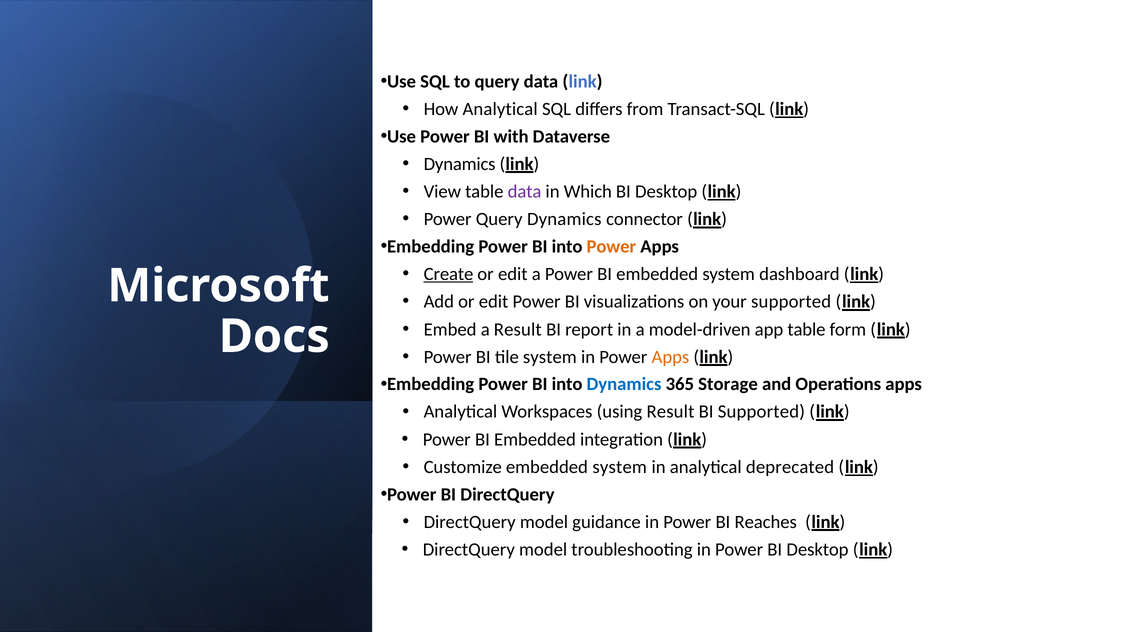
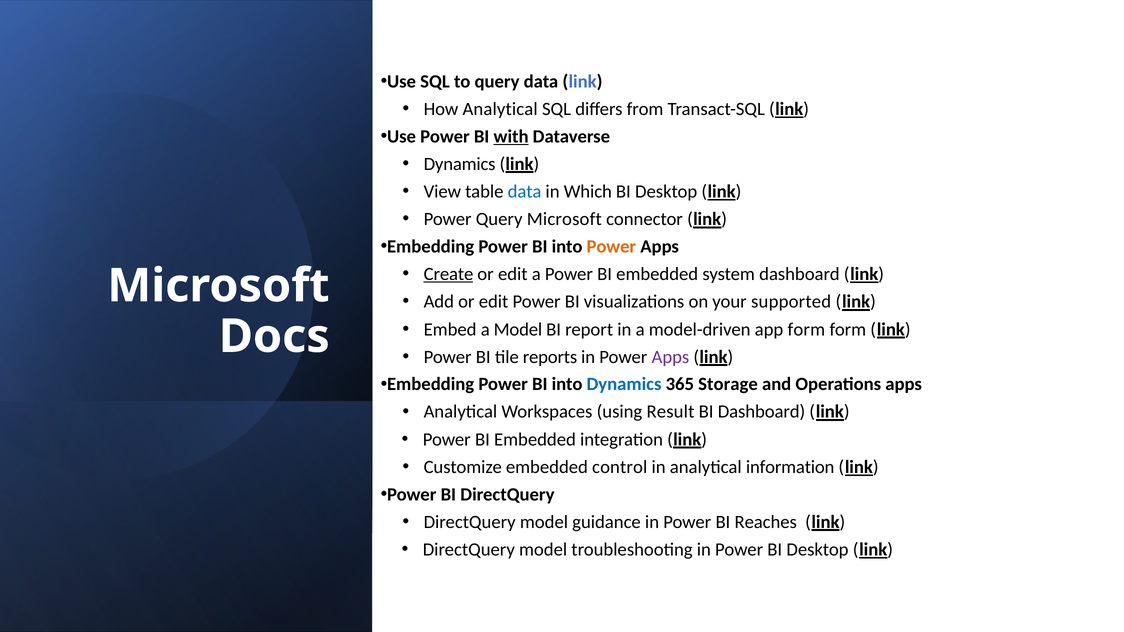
with underline: none -> present
data at (525, 192) colour: purple -> blue
Query Dynamics: Dynamics -> Microsoft
a Result: Result -> Model
app table: table -> form
tile system: system -> reports
Apps at (670, 357) colour: orange -> purple
BI Supported: Supported -> Dashboard
Customize embedded system: system -> control
deprecated: deprecated -> information
